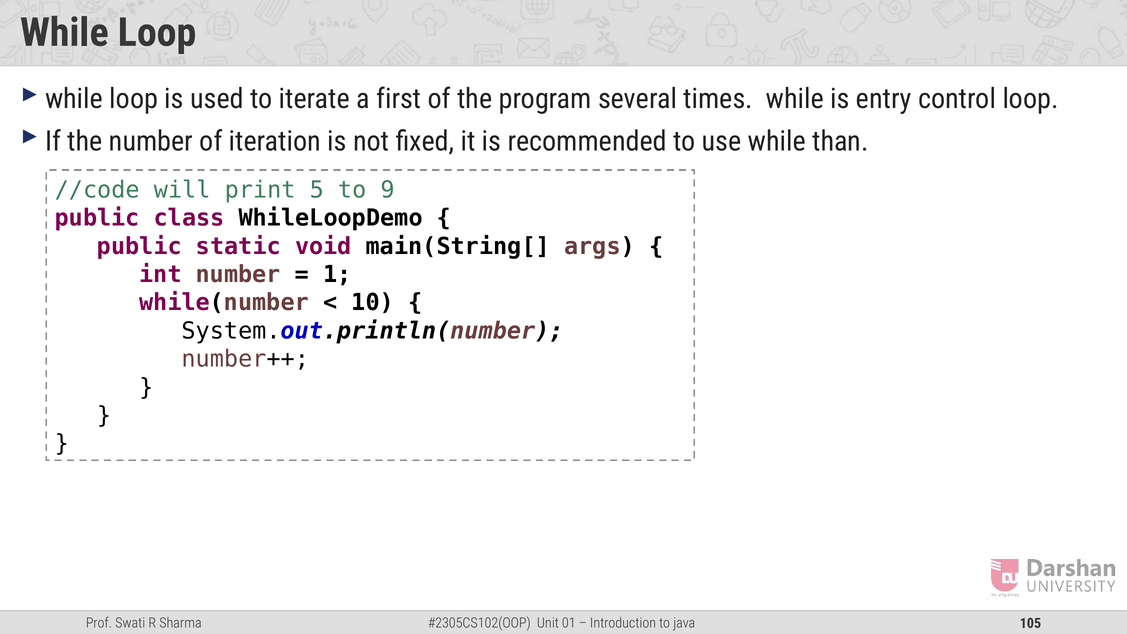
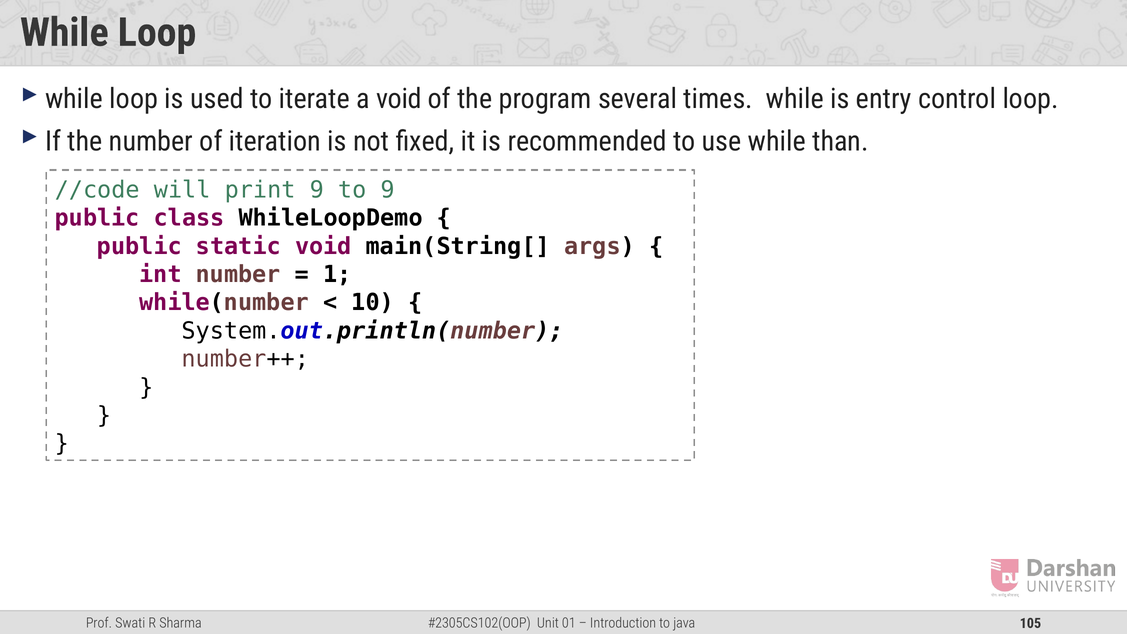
a first: first -> void
print 5: 5 -> 9
